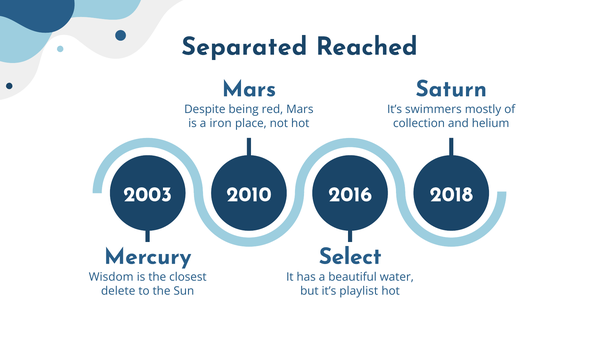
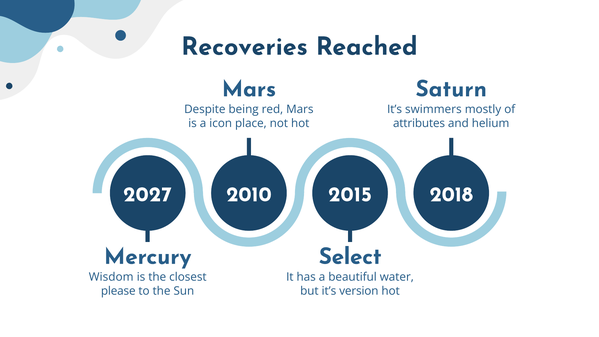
Separated: Separated -> Recoveries
iron: iron -> icon
collection: collection -> attributes
2003: 2003 -> 2027
2016: 2016 -> 2015
delete: delete -> please
playlist: playlist -> version
